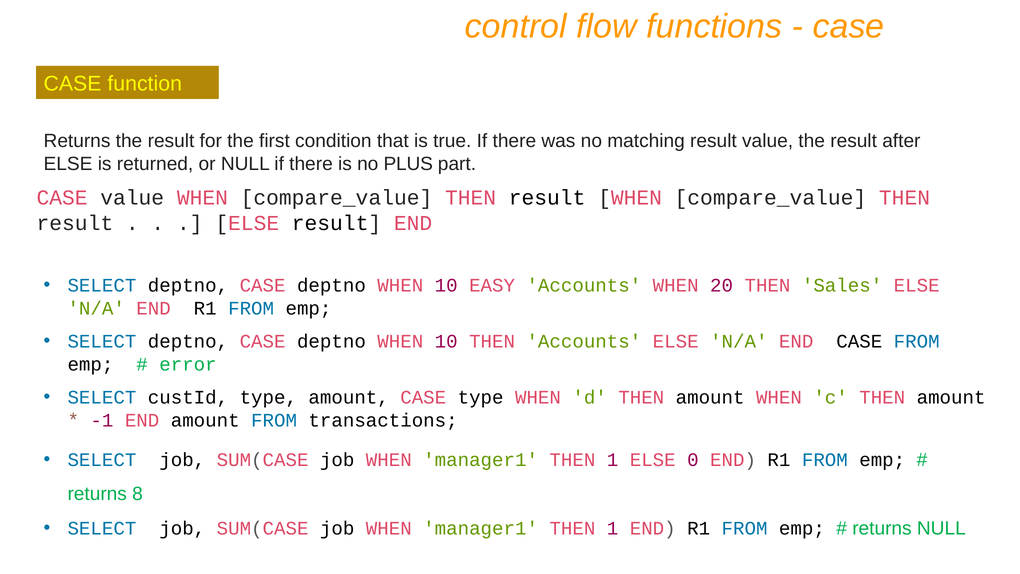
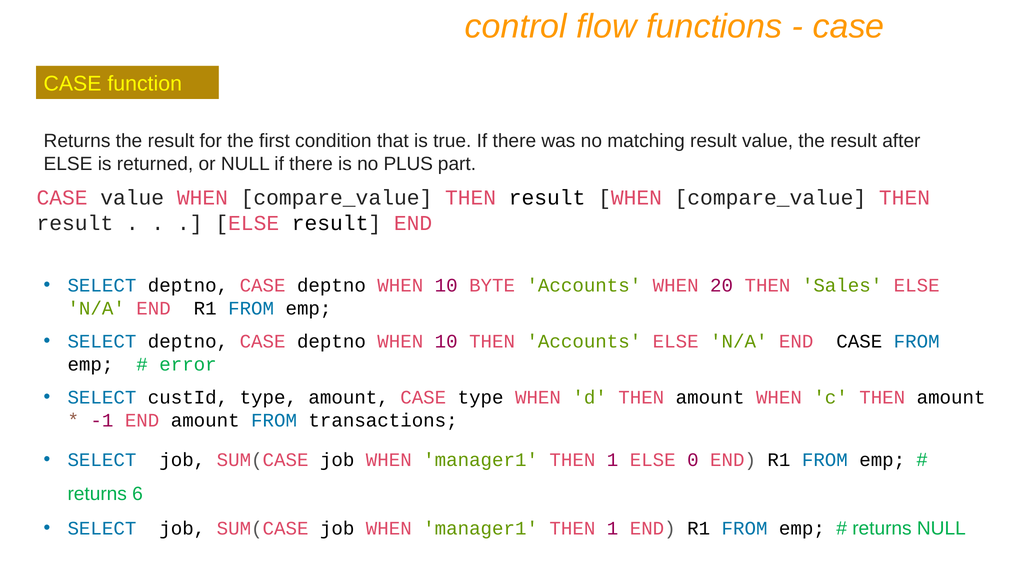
EASY: EASY -> BYTE
8: 8 -> 6
